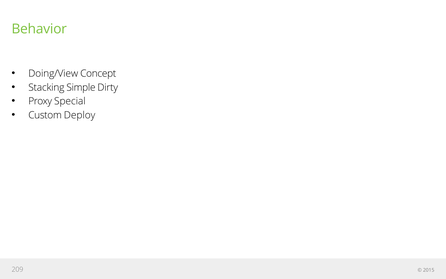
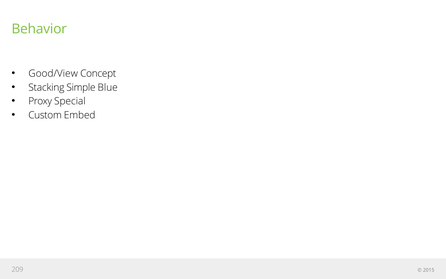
Doing/View: Doing/View -> Good/View
Dirty: Dirty -> Blue
Deploy: Deploy -> Embed
